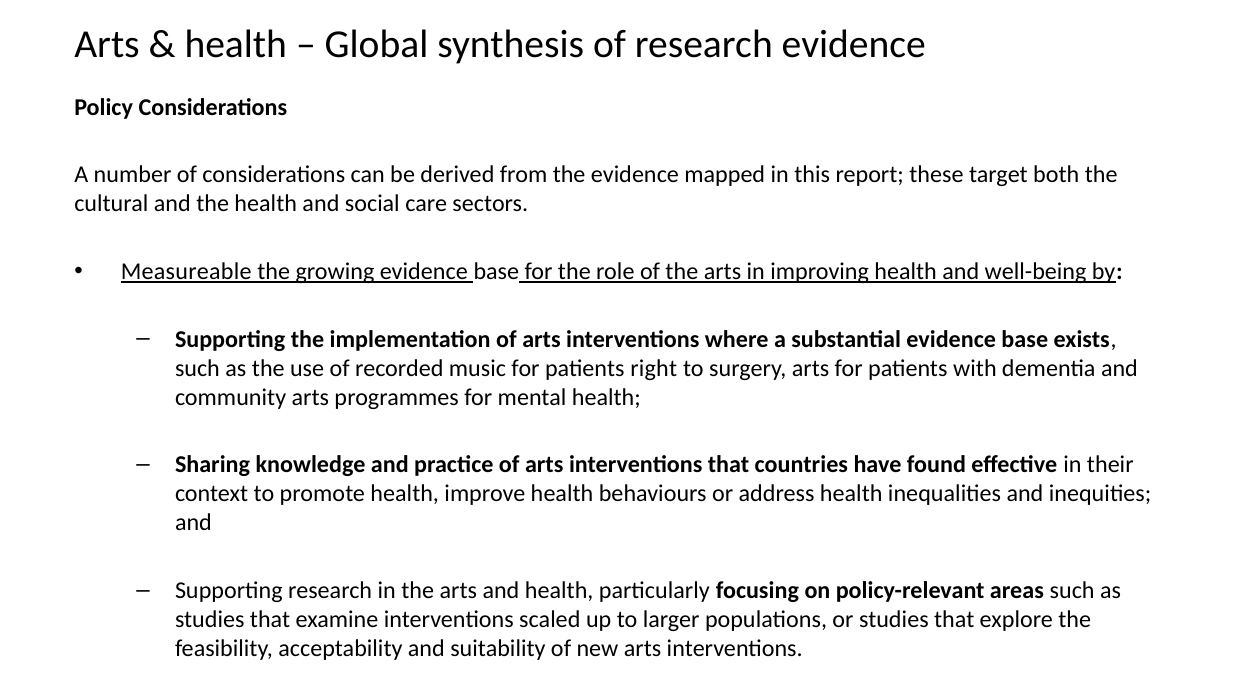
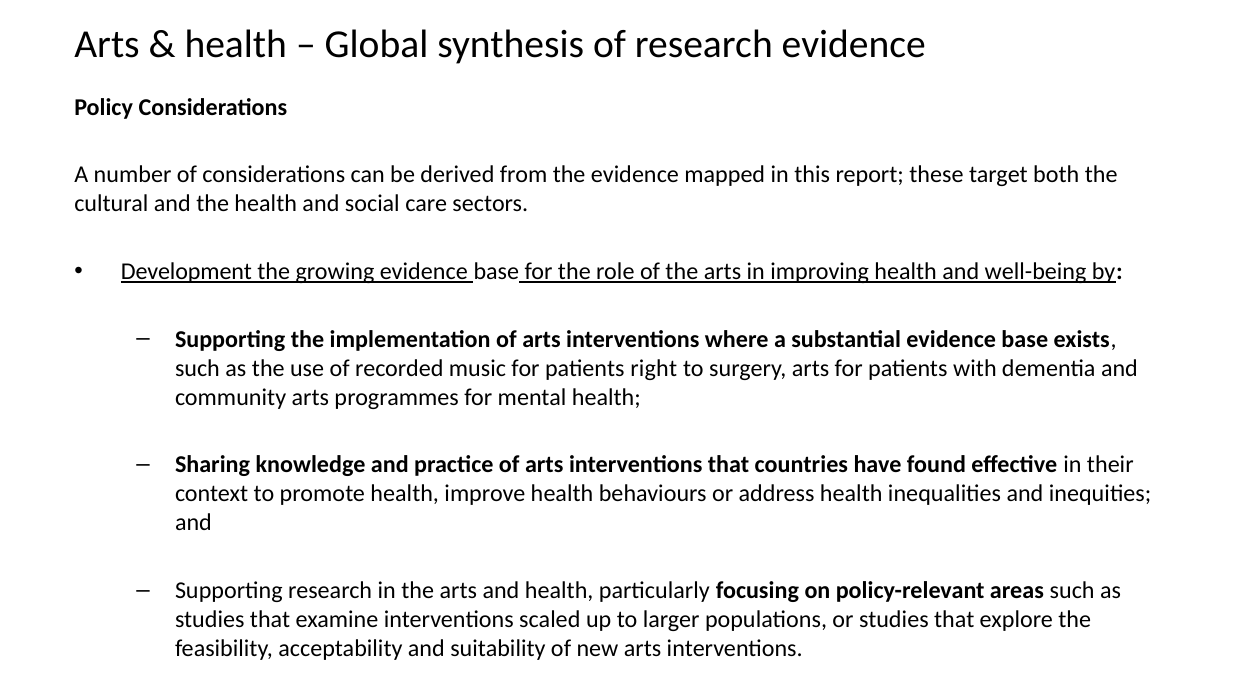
Measureable: Measureable -> Development
